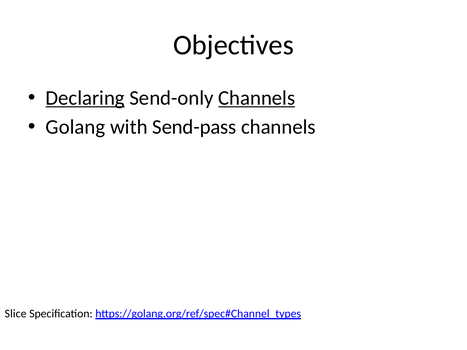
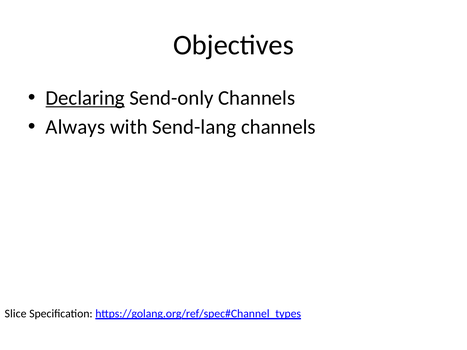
Channels at (257, 98) underline: present -> none
Golang: Golang -> Always
Send-pass: Send-pass -> Send-lang
